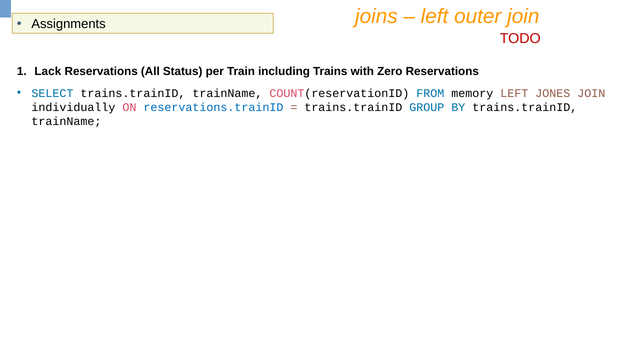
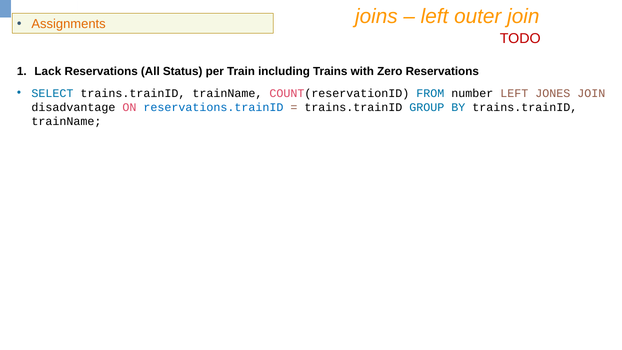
Assignments colour: black -> orange
memory: memory -> number
individually: individually -> disadvantage
